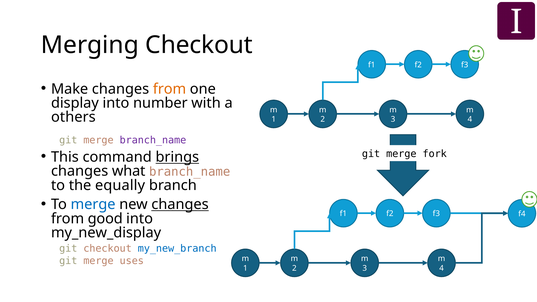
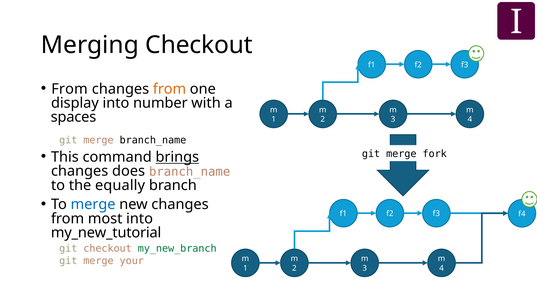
Make at (70, 89): Make -> From
others: others -> spaces
branch_name at (153, 140) colour: purple -> black
what: what -> does
changes at (180, 204) underline: present -> none
good: good -> most
my_new_display: my_new_display -> my_new_tutorial
my_new_branch colour: blue -> green
uses: uses -> your
